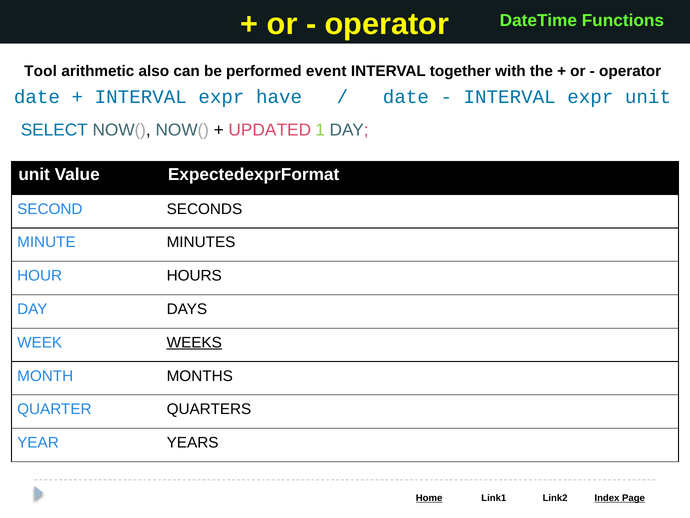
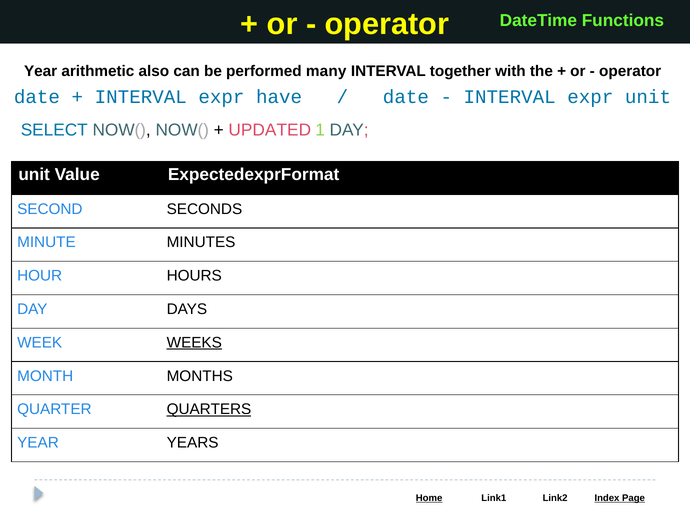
Tool at (41, 71): Tool -> Year
event: event -> many
QUARTERS underline: none -> present
